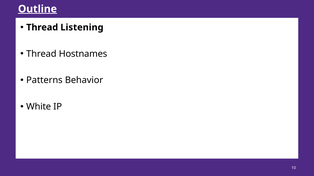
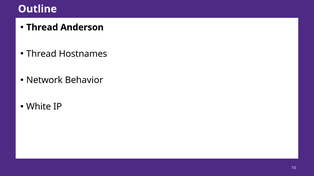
Outline underline: present -> none
Listening: Listening -> Anderson
Patterns: Patterns -> Network
